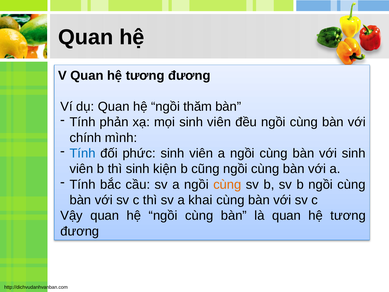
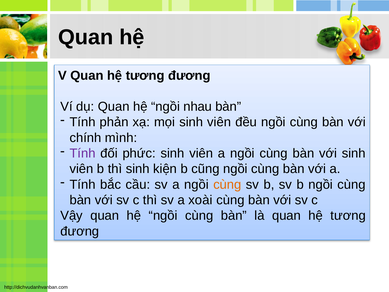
thăm: thăm -> nhau
Tính at (83, 153) colour: blue -> purple
khai: khai -> xoài
